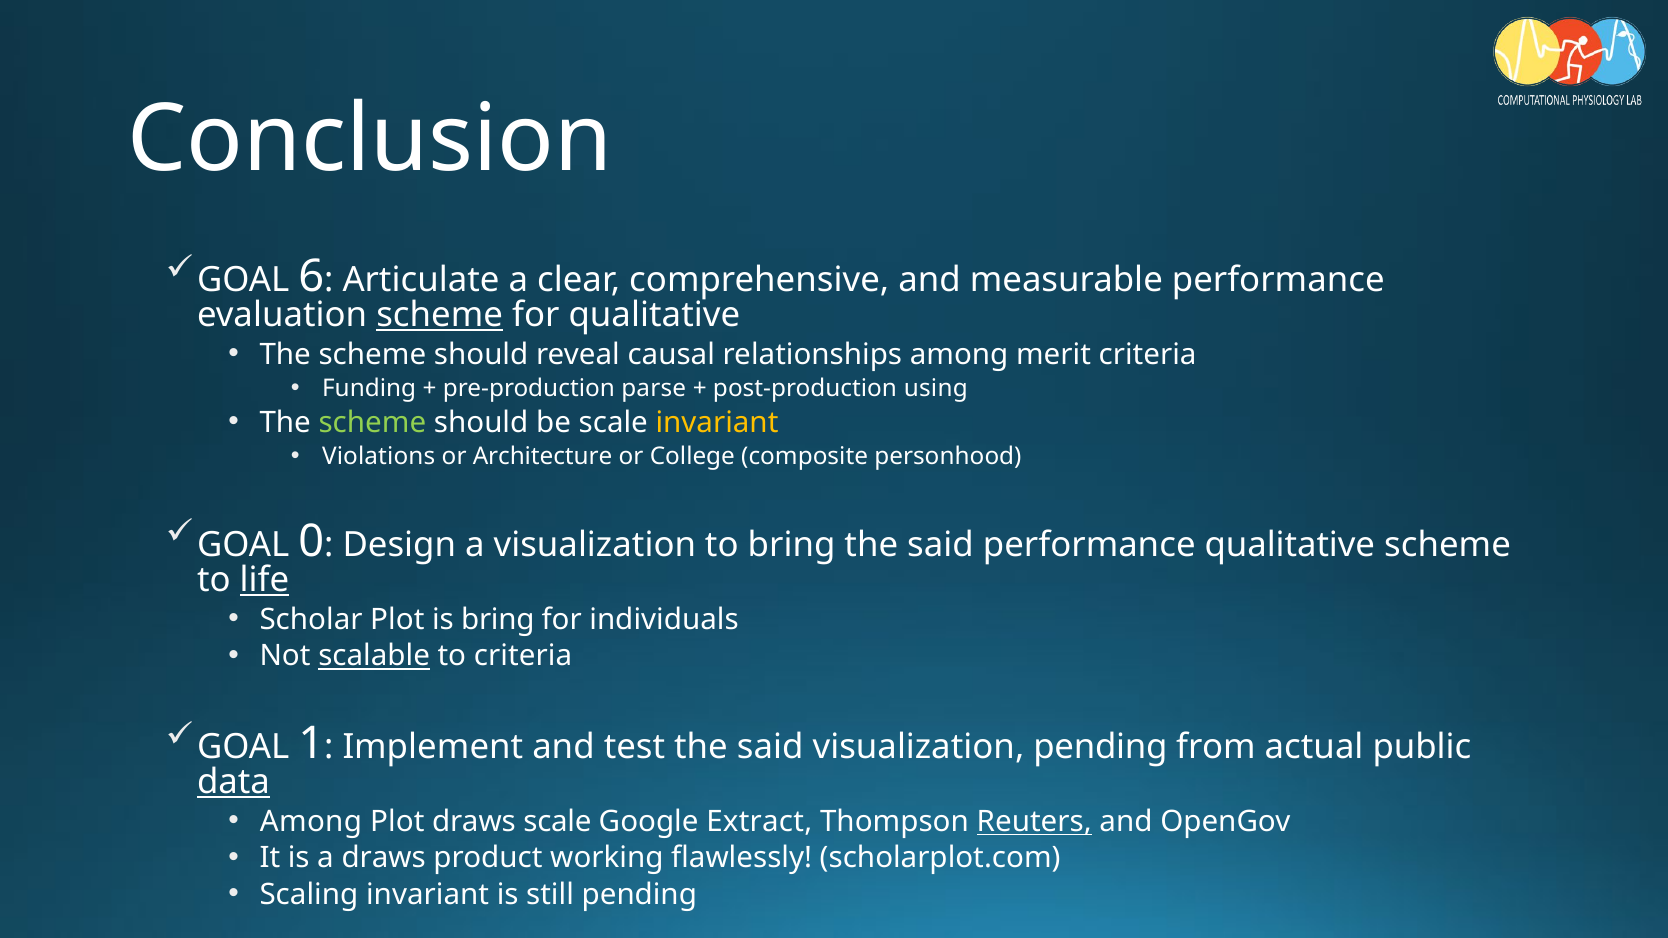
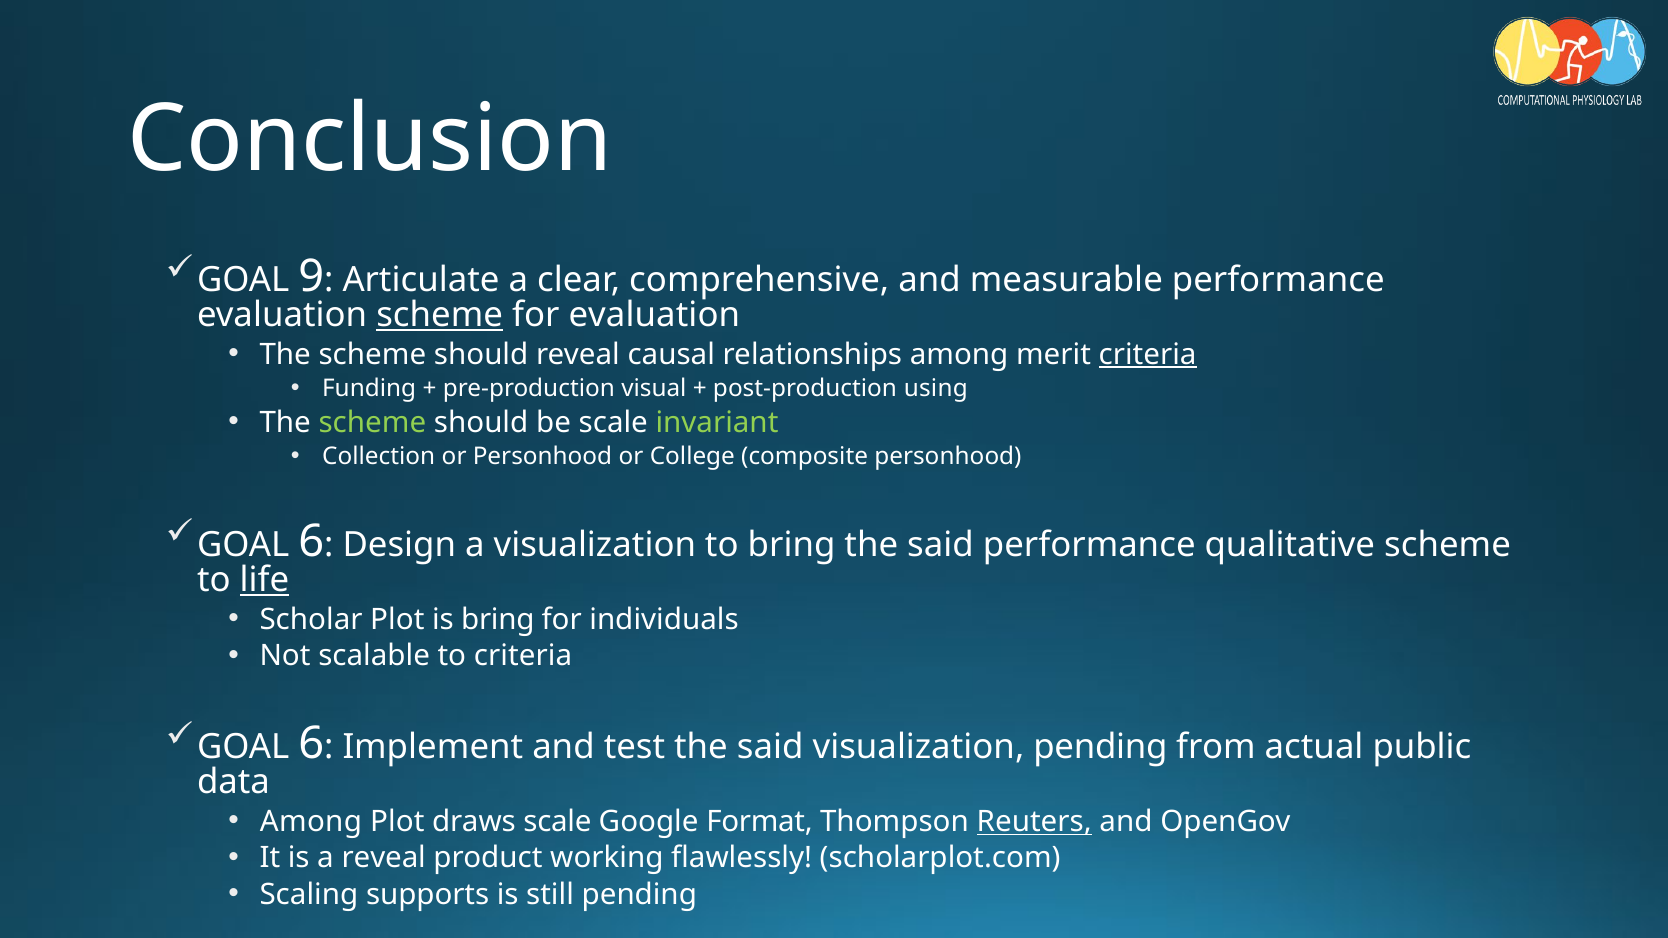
6: 6 -> 9
for qualitative: qualitative -> evaluation
criteria at (1148, 355) underline: none -> present
parse: parse -> visual
invariant at (717, 423) colour: yellow -> light green
Violations: Violations -> Collection
or Architecture: Architecture -> Personhood
0 at (311, 541): 0 -> 6
scalable underline: present -> none
1 at (311, 743): 1 -> 6
data underline: present -> none
Extract: Extract -> Format
a draws: draws -> reveal
Scaling invariant: invariant -> supports
